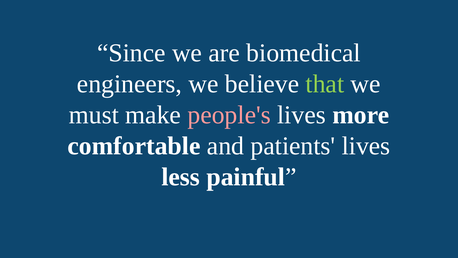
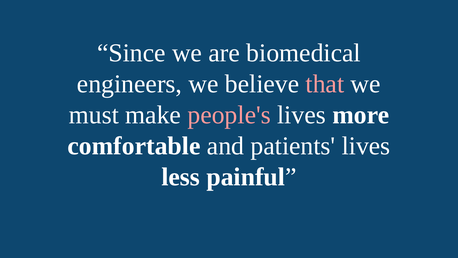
that colour: light green -> pink
